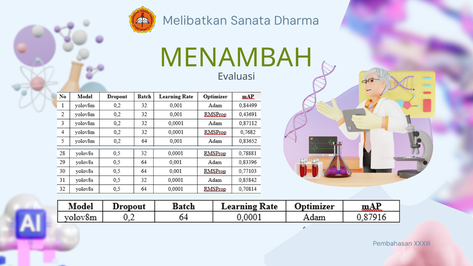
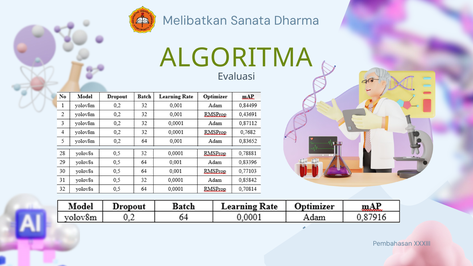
MENAMBAH: MENAMBAH -> ALGORITMA
